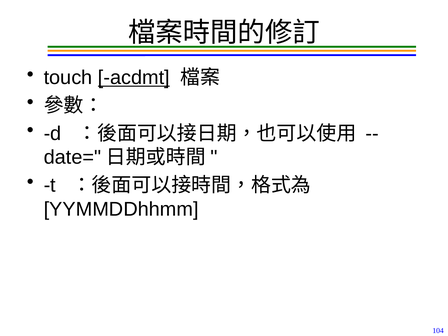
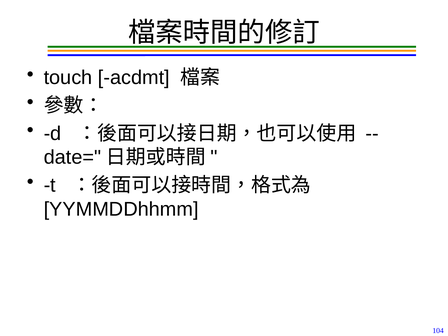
acdmt underline: present -> none
